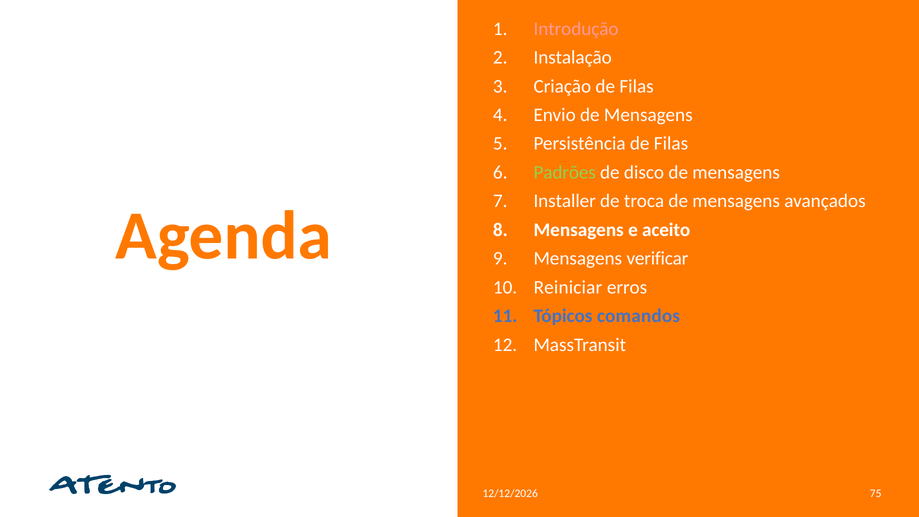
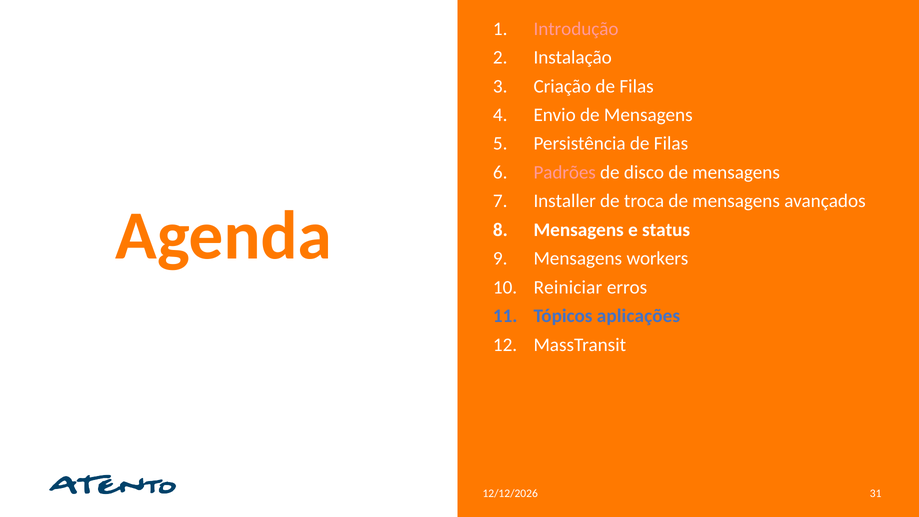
Padrões colour: light green -> pink
aceito: aceito -> status
verificar: verificar -> workers
comandos: comandos -> aplicações
75: 75 -> 31
